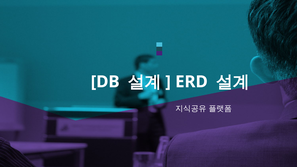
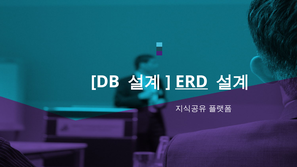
ERD underline: none -> present
